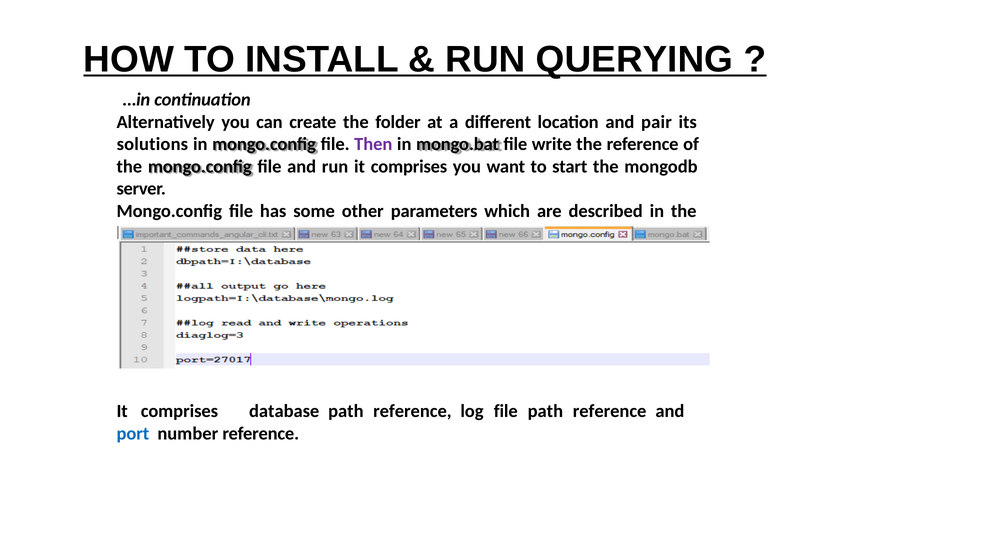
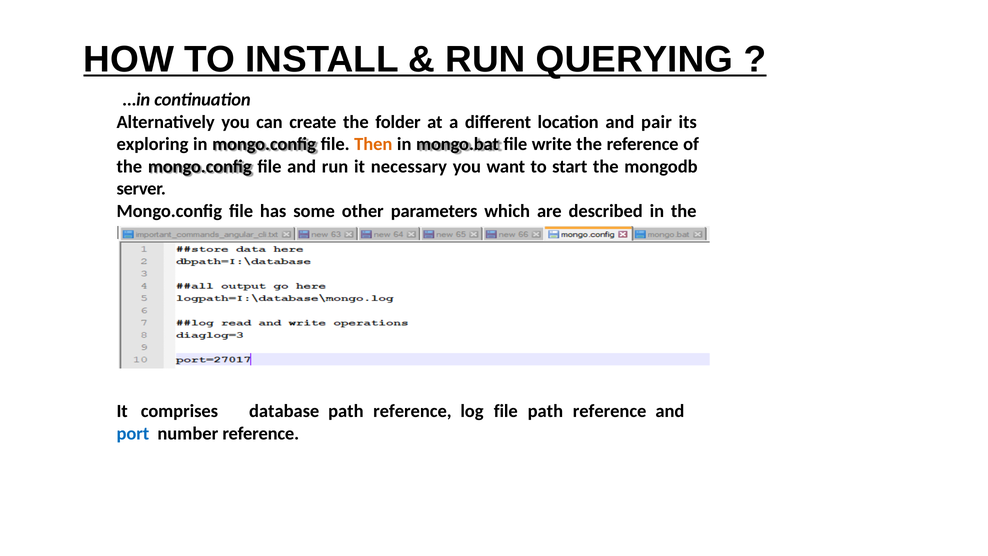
solutions: solutions -> exploring
Then colour: purple -> orange
run it comprises: comprises -> necessary
